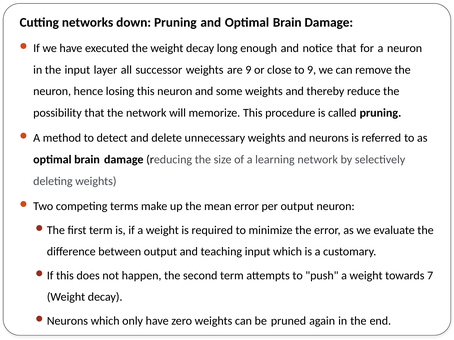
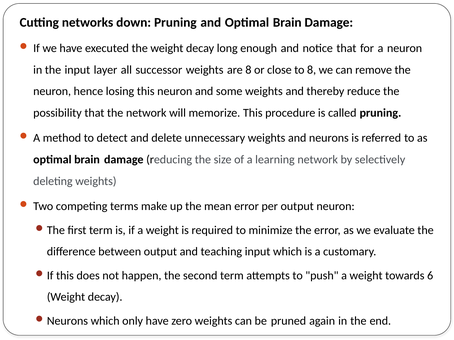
are 9: 9 -> 8
to 9: 9 -> 8
7: 7 -> 6
